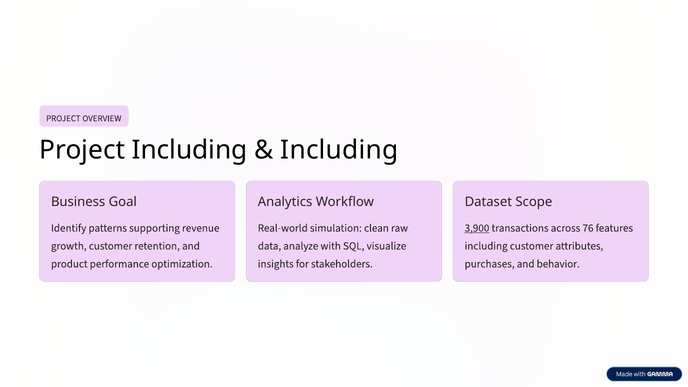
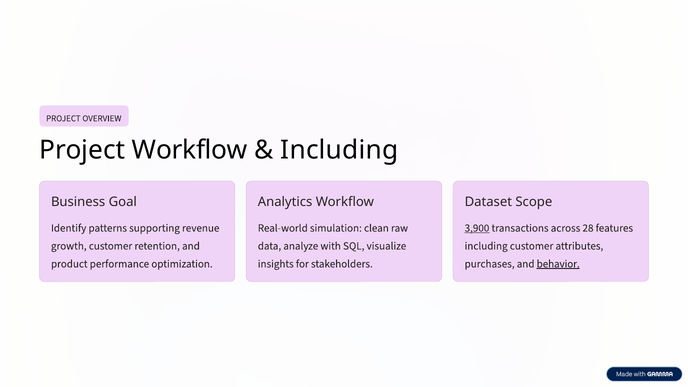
Project Including: Including -> Workflow
76: 76 -> 28
behavior underline: none -> present
